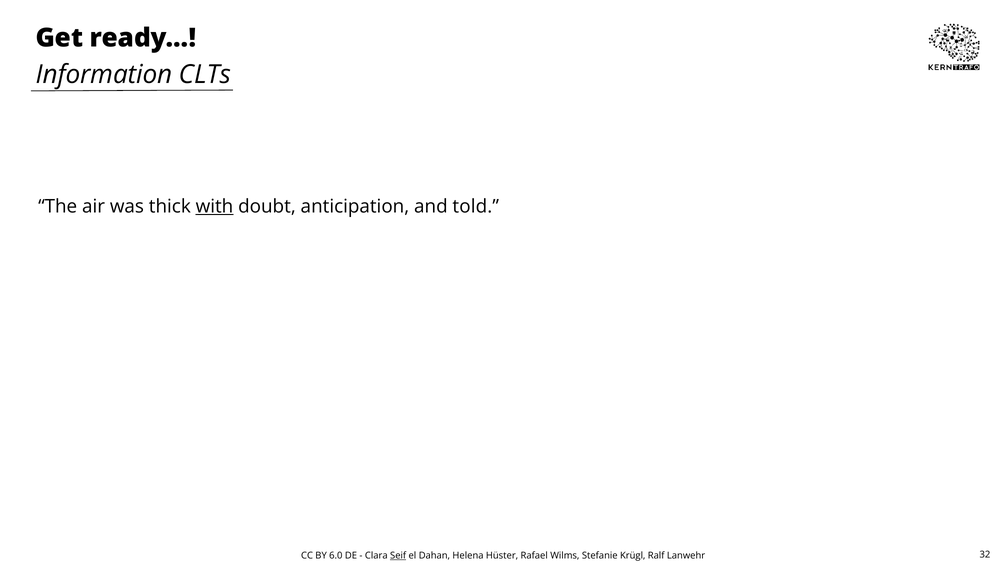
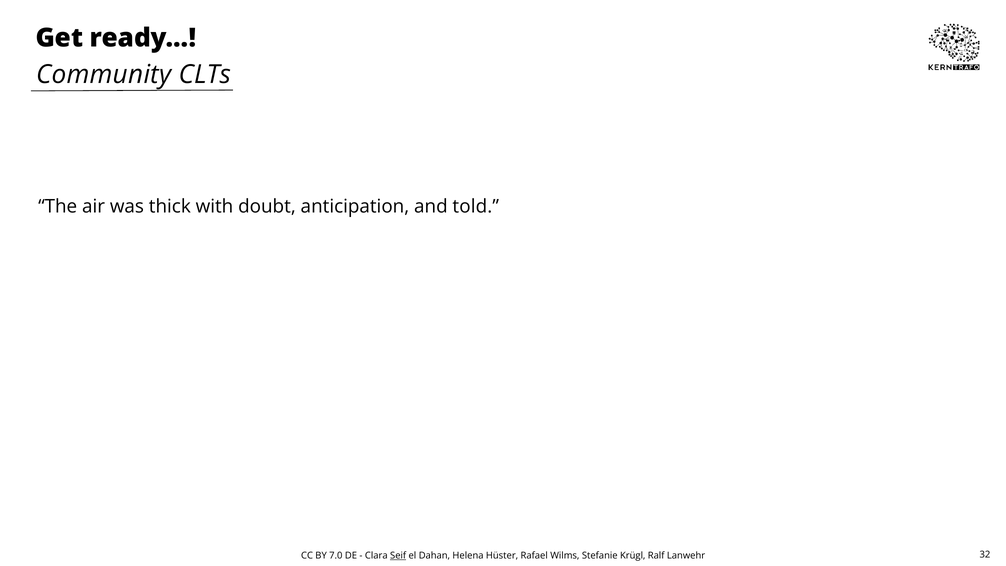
Information: Information -> Community
with underline: present -> none
6.0: 6.0 -> 7.0
